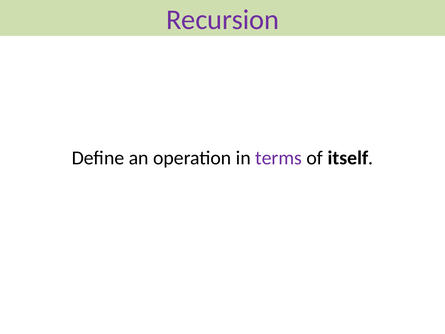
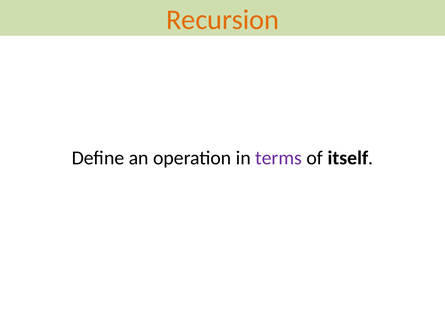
Recursion colour: purple -> orange
